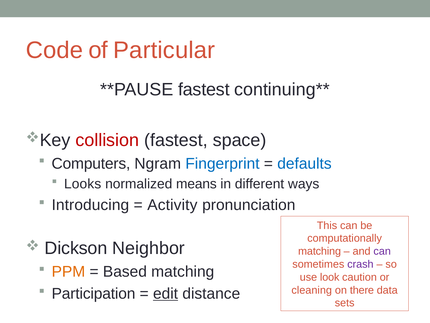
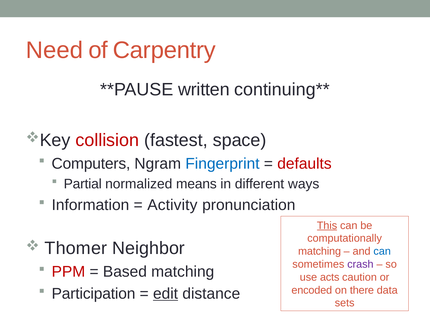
Code: Code -> Need
Particular: Particular -> Carpentry
fastest at (204, 89): fastest -> written
defaults colour: blue -> red
Looks: Looks -> Partial
Introducing: Introducing -> Information
This underline: none -> present
Dickson: Dickson -> Thomer
can at (382, 251) colour: purple -> blue
PPM colour: orange -> red
look: look -> acts
cleaning: cleaning -> encoded
